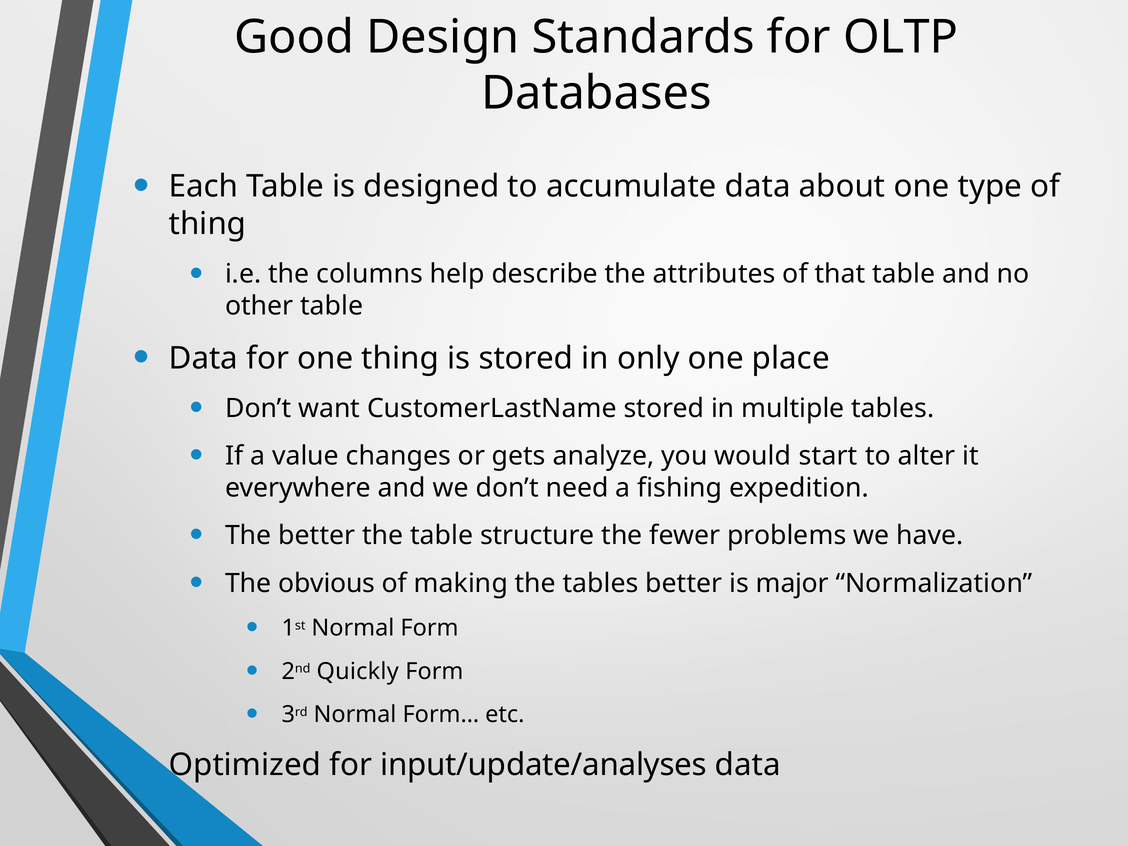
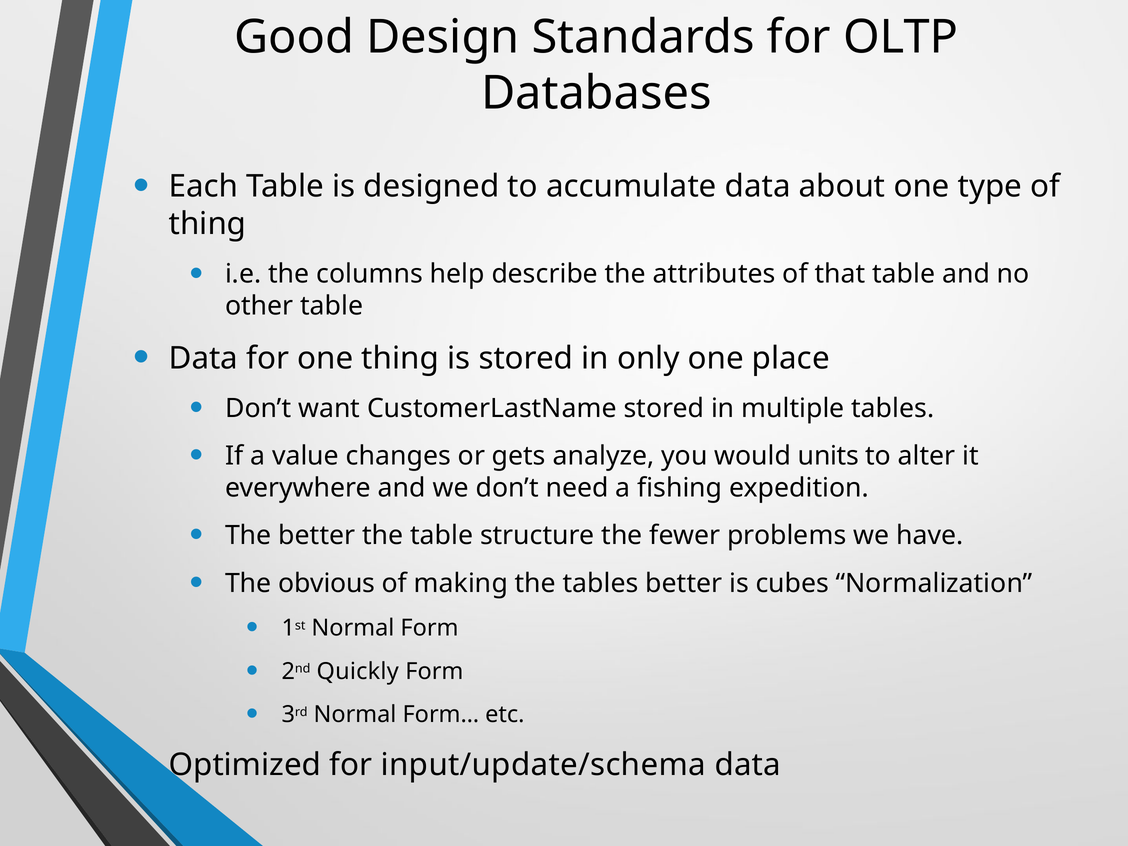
start: start -> units
major: major -> cubes
input/update/analyses: input/update/analyses -> input/update/schema
